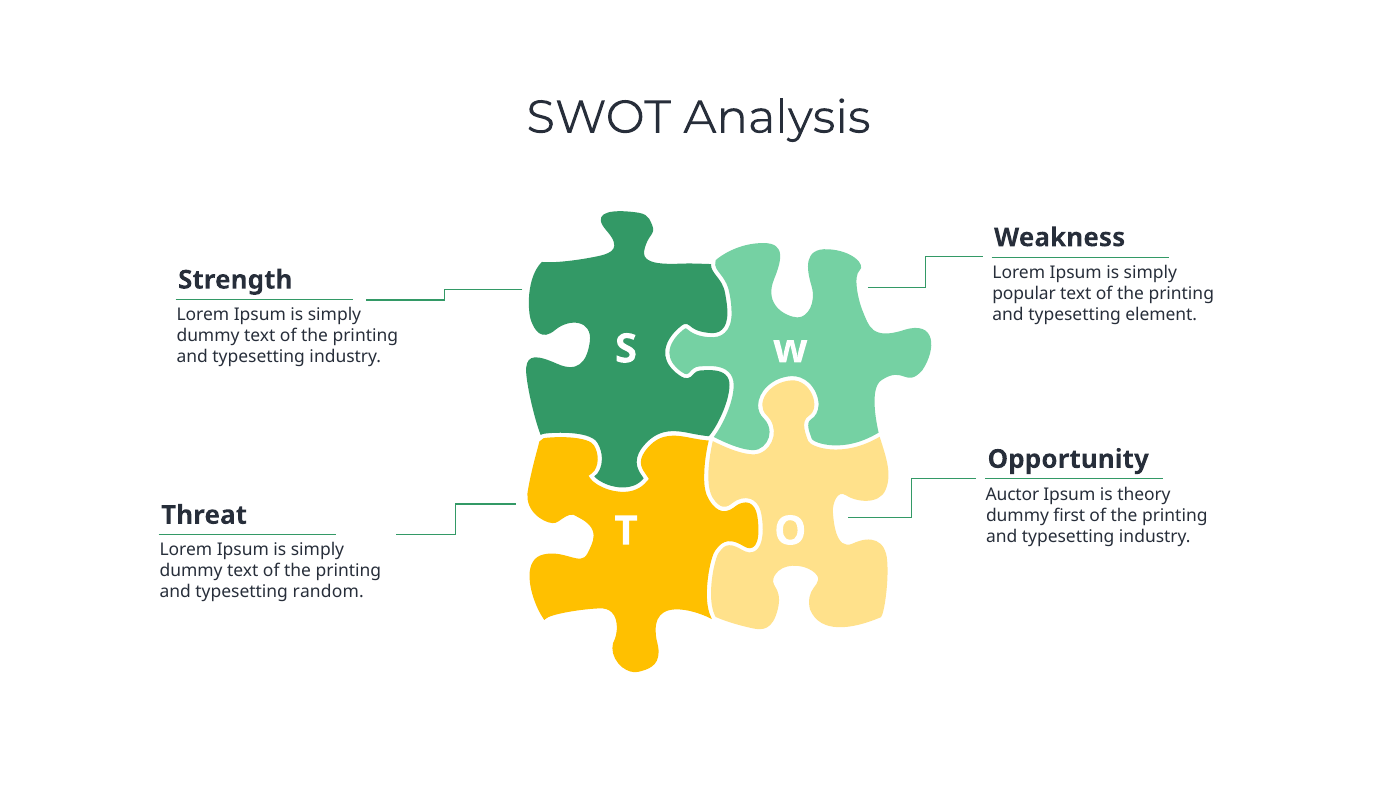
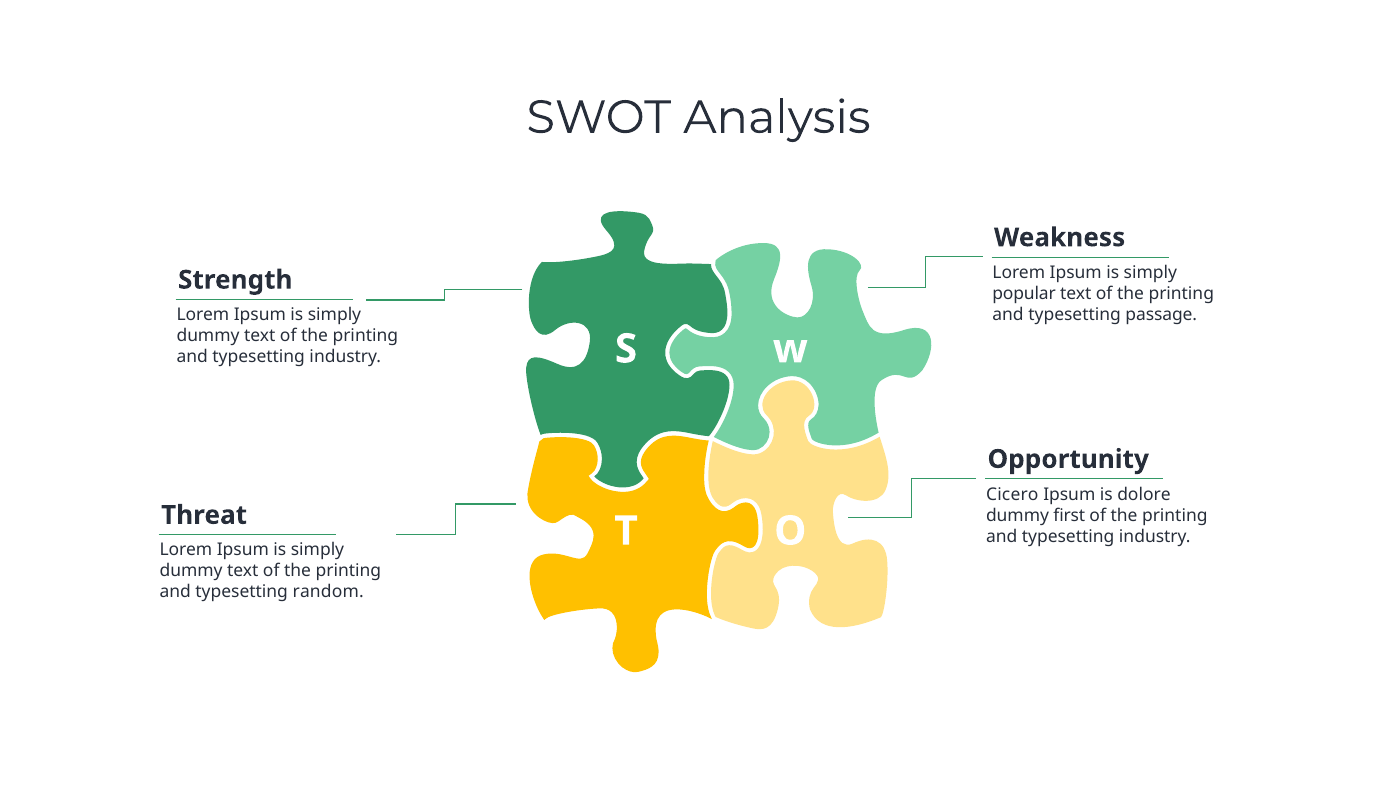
element: element -> passage
Auctor: Auctor -> Cicero
theory: theory -> dolore
